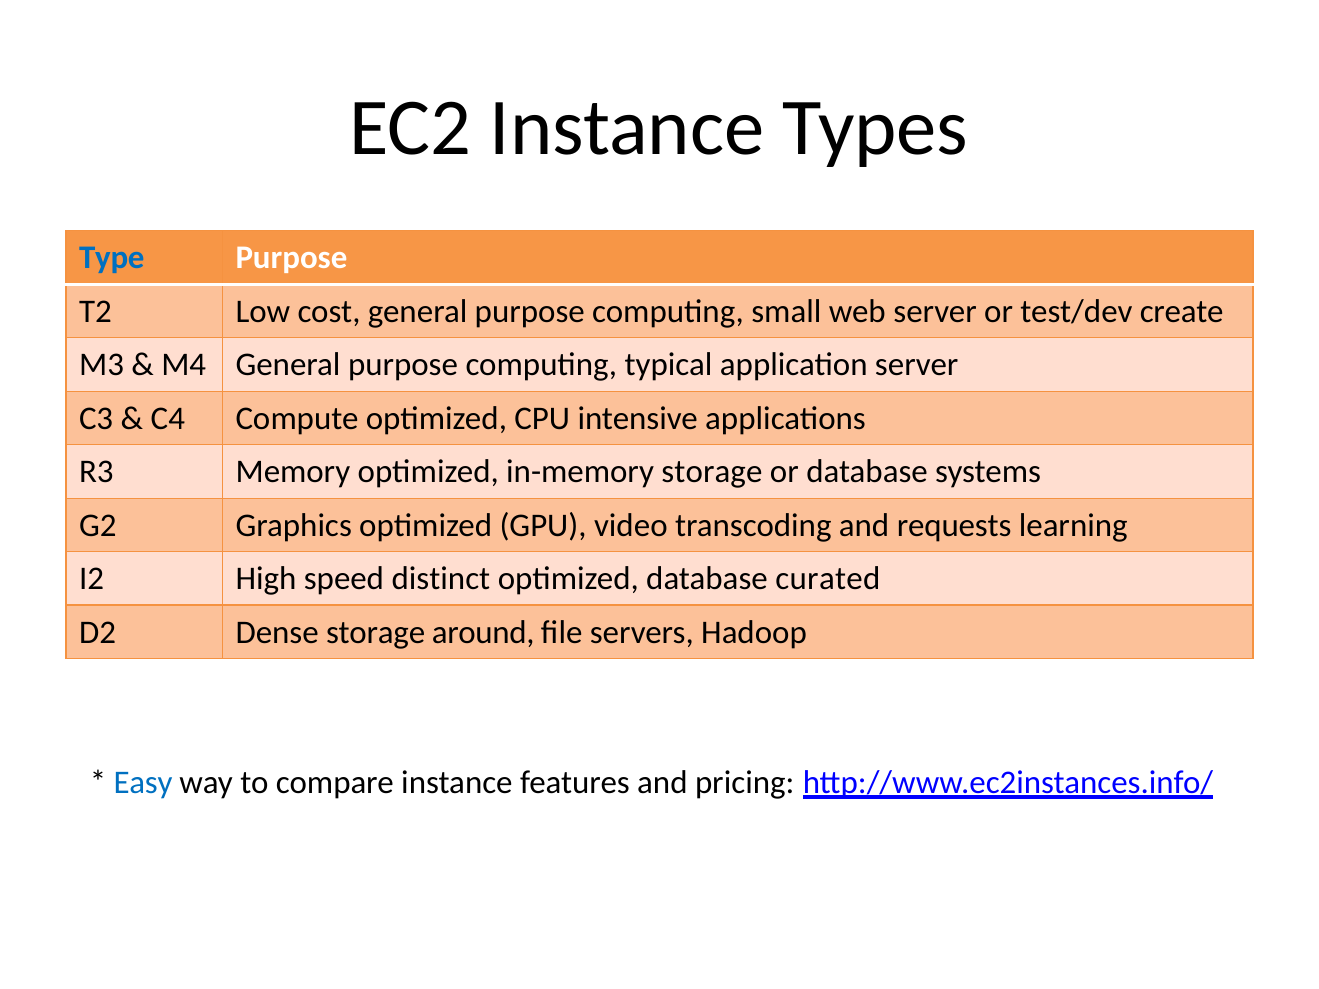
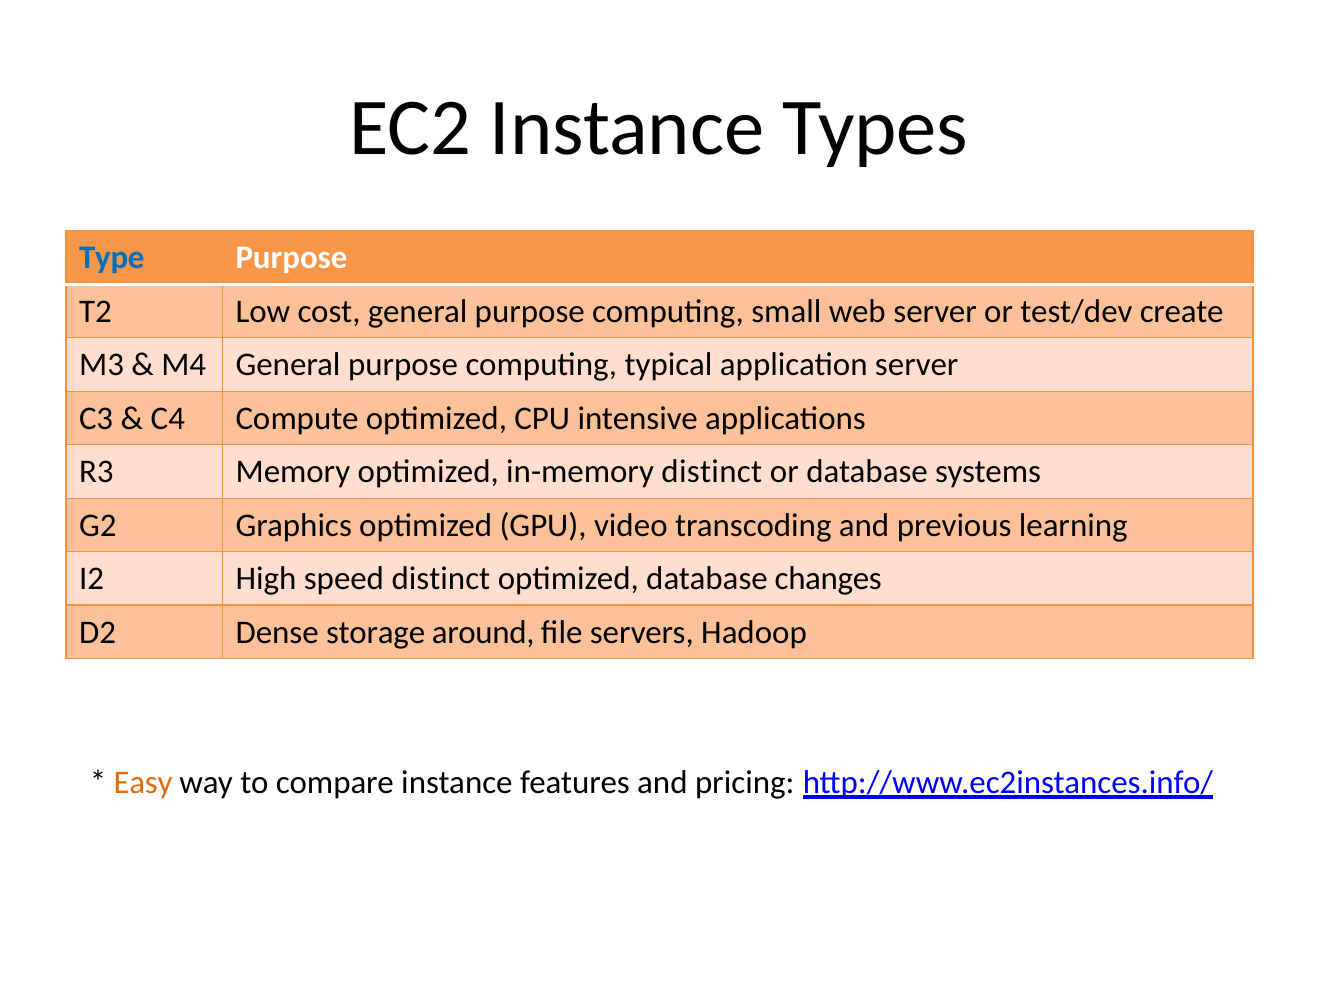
in-memory storage: storage -> distinct
requests: requests -> previous
curated: curated -> changes
Easy colour: blue -> orange
